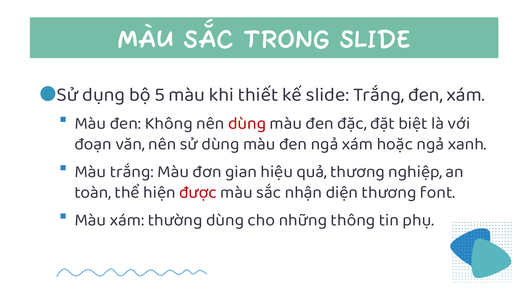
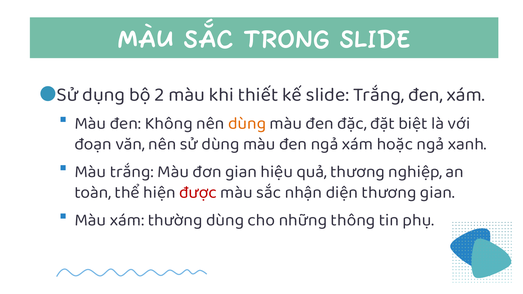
5: 5 -> 2
dùng at (247, 123) colour: red -> orange
thương font: font -> gian
